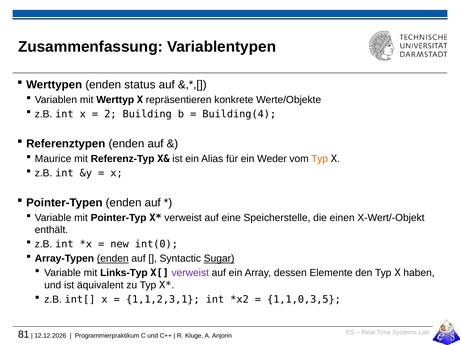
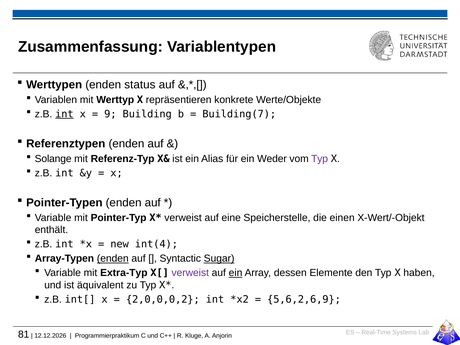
int at (64, 114) underline: none -> present
2: 2 -> 9
Building(4: Building(4 -> Building(7
Maurice: Maurice -> Solange
Typ at (320, 159) colour: orange -> purple
int(0: int(0 -> int(4
Links-Typ: Links-Typ -> Extra-Typ
ein at (236, 273) underline: none -> present
1,1,2,3,1: 1,1,2,3,1 -> 2,0,0,0,2
1,1,0,3,5: 1,1,0,3,5 -> 5,6,2,6,9
